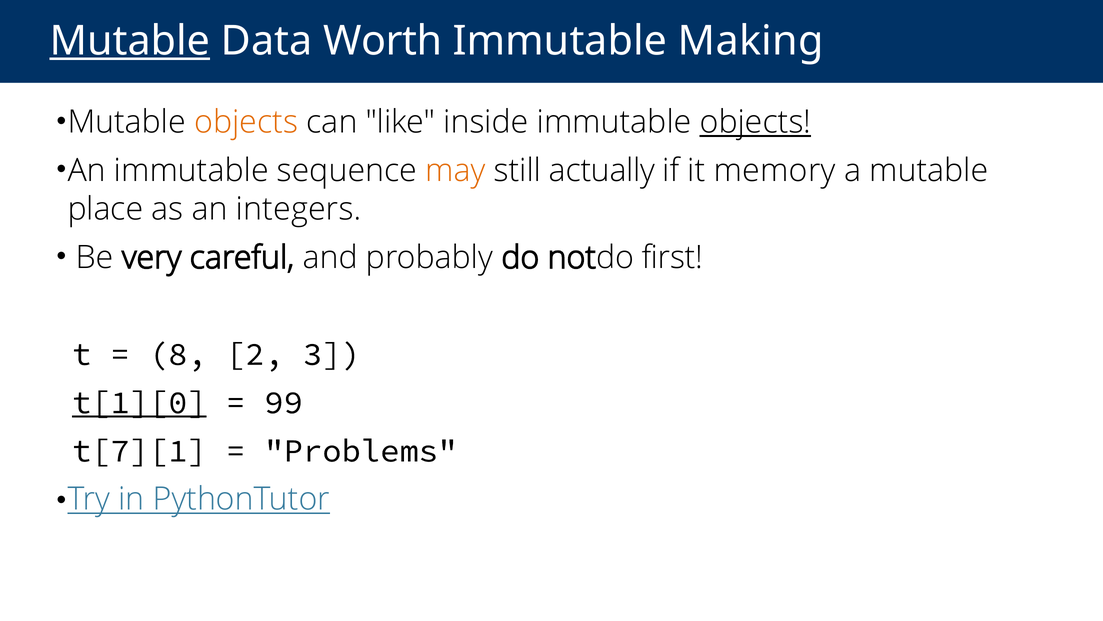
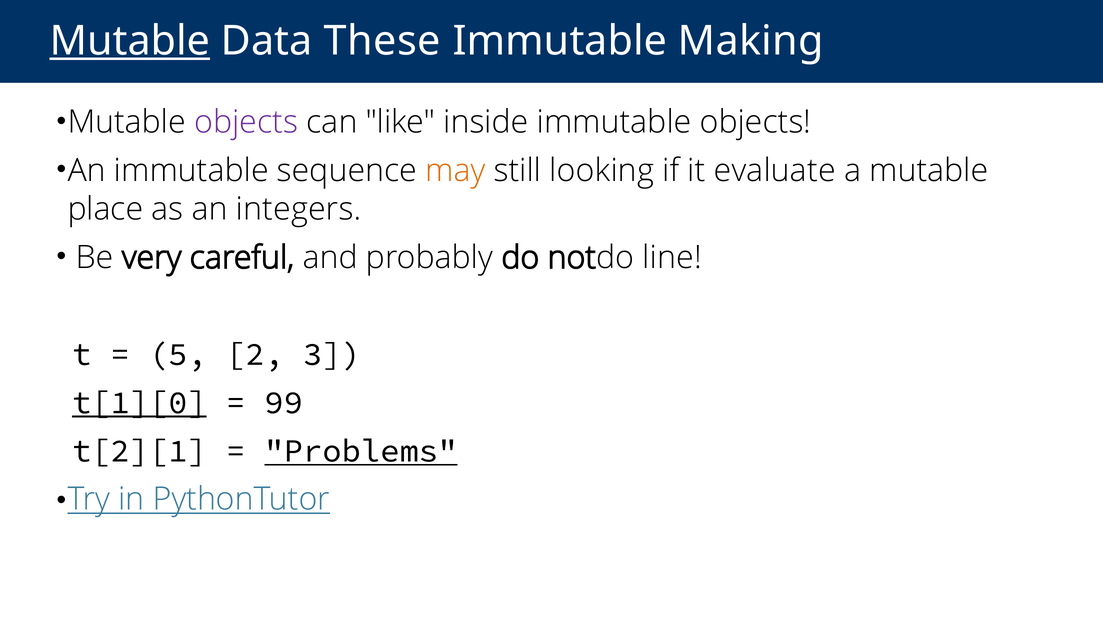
Worth: Worth -> These
objects at (246, 122) colour: orange -> purple
objects at (755, 122) underline: present -> none
actually: actually -> looking
memory: memory -> evaluate
first: first -> line
8: 8 -> 5
t[7][1: t[7][1 -> t[2][1
Problems underline: none -> present
